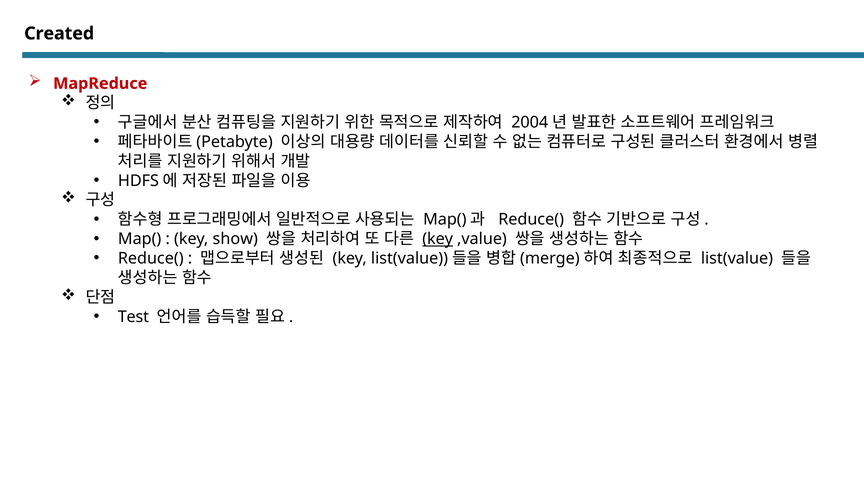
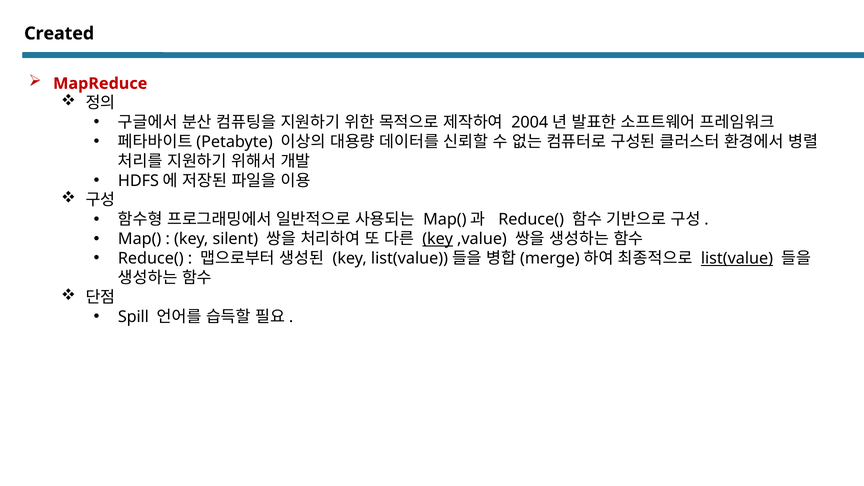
show: show -> silent
list(value underline: none -> present
Test: Test -> Spill
